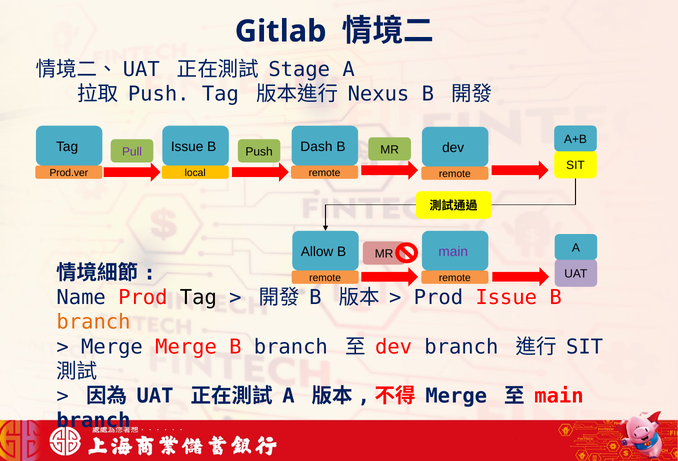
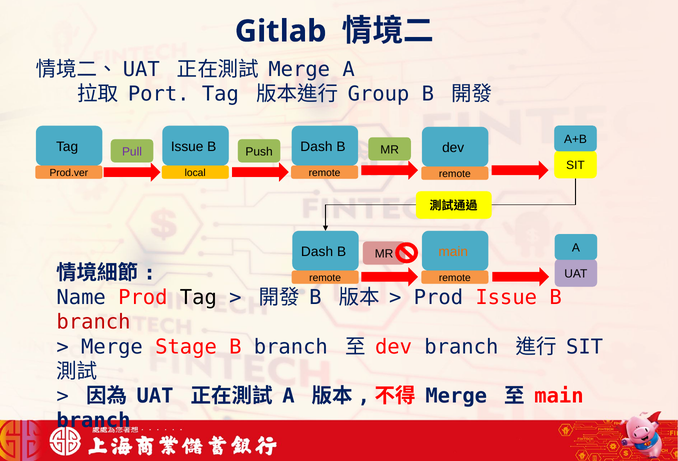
Stage at (299, 70): Stage -> Merge
Push at (159, 94): Push -> Port
Nexus: Nexus -> Group
Allow at (317, 252): Allow -> Dash
main at (453, 252) colour: purple -> orange
branch at (94, 322) colour: orange -> red
Merge Merge: Merge -> Stage
